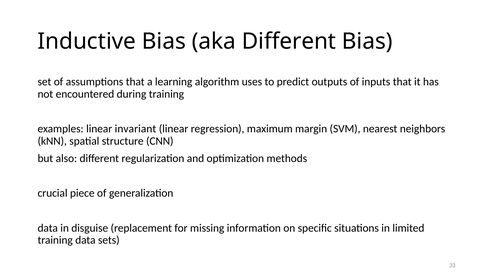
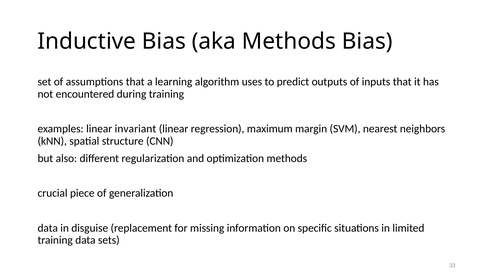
aka Different: Different -> Methods
